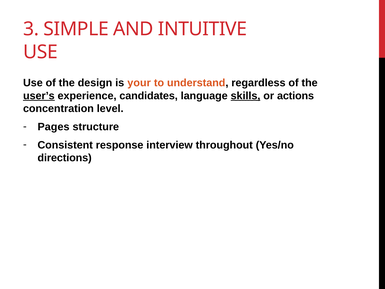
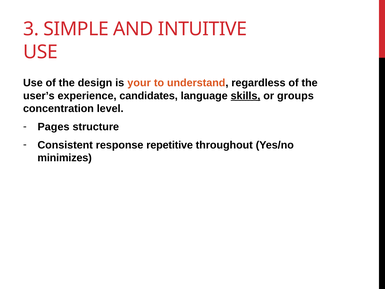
user’s underline: present -> none
actions: actions -> groups
interview: interview -> repetitive
directions: directions -> minimizes
